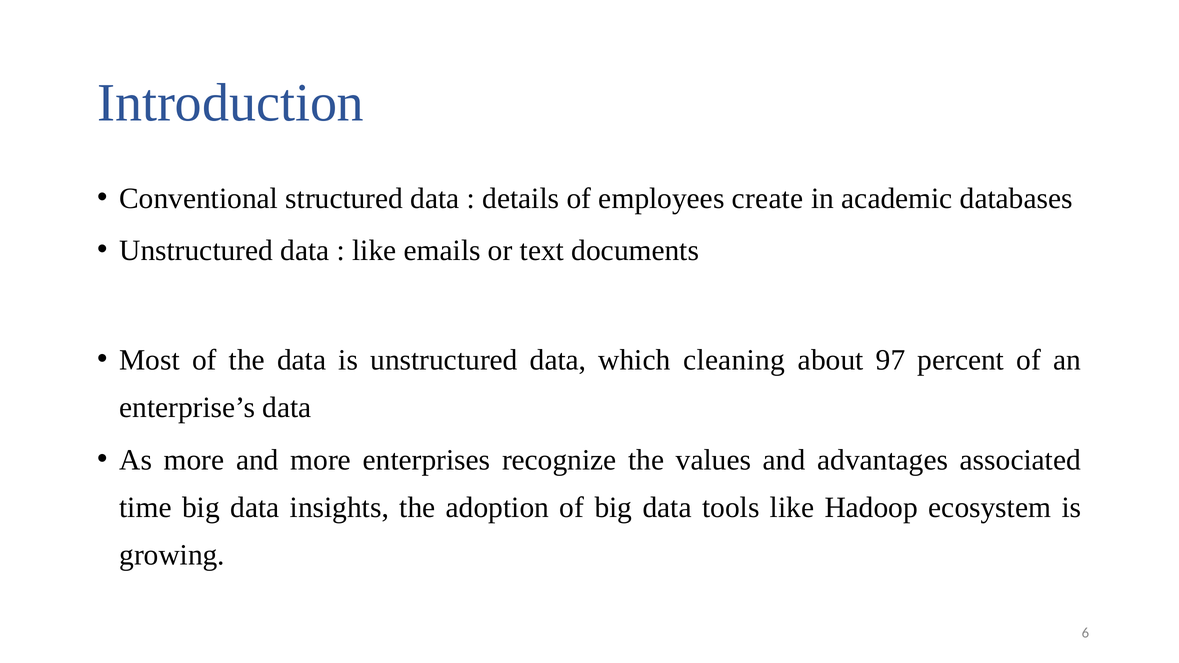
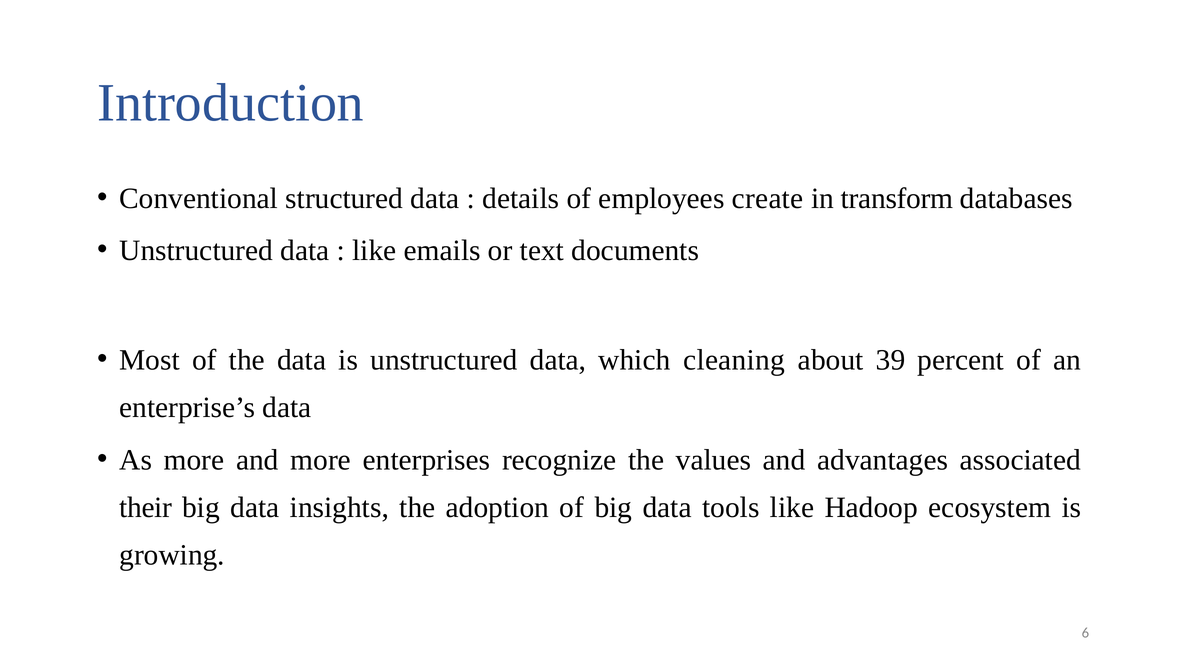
academic: academic -> transform
97: 97 -> 39
time: time -> their
